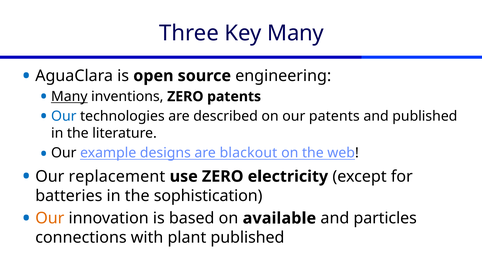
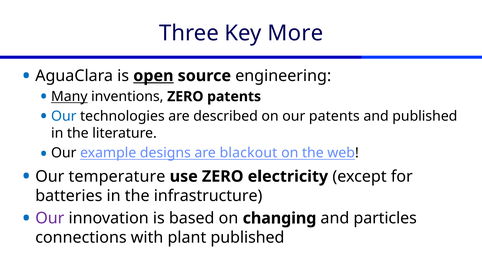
Key Many: Many -> More
open underline: none -> present
replacement: replacement -> temperature
sophistication: sophistication -> infrastructure
Our at (50, 218) colour: orange -> purple
available: available -> changing
